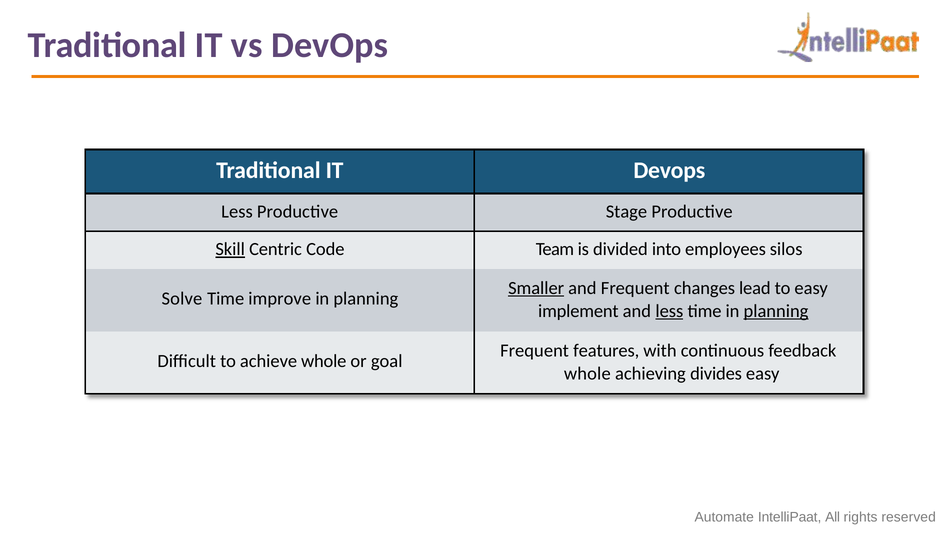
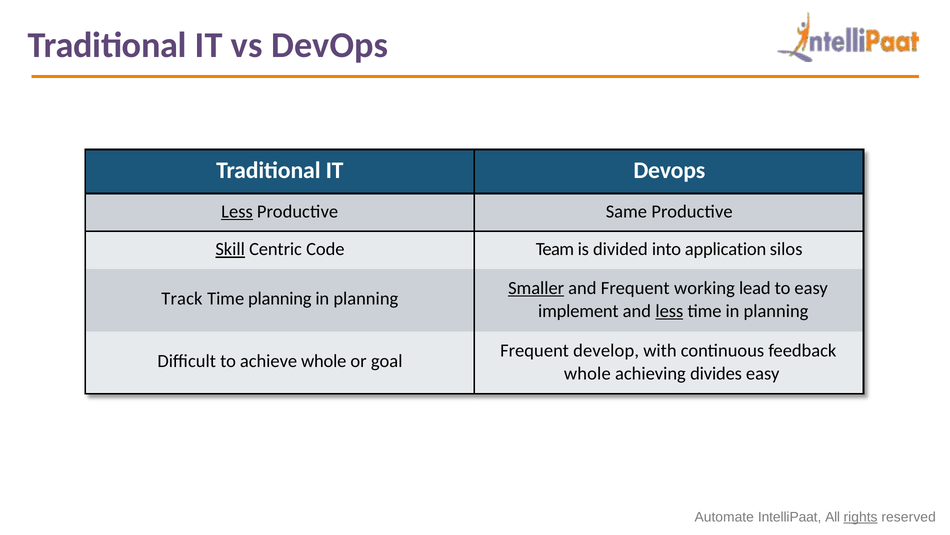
Less at (237, 211) underline: none -> present
Stage: Stage -> Same
employees: employees -> application
changes: changes -> working
Solve: Solve -> Track
Time improve: improve -> planning
planning at (776, 311) underline: present -> none
features: features -> develop
rights underline: none -> present
